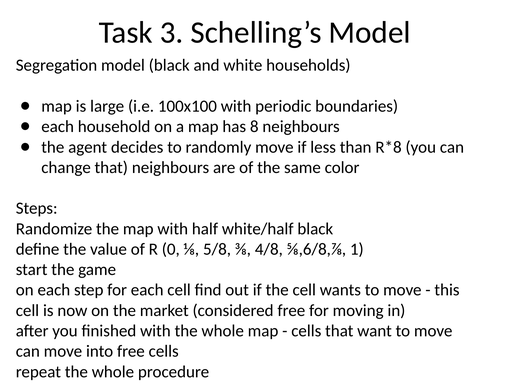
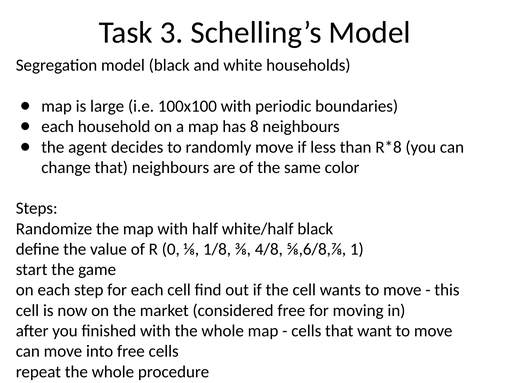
5/8: 5/8 -> 1/8
